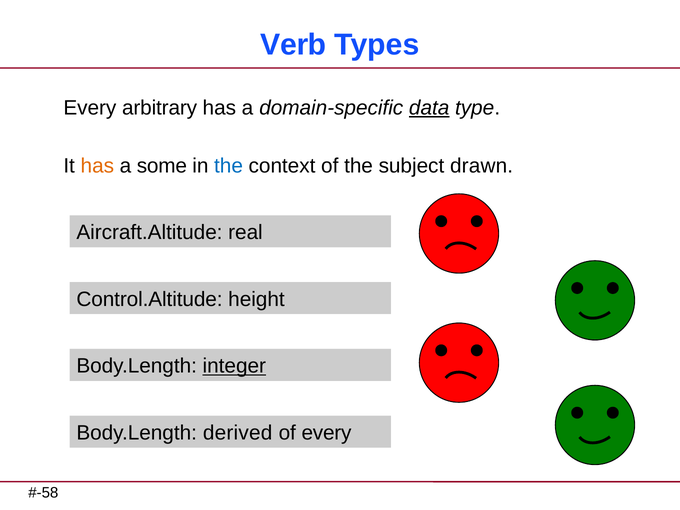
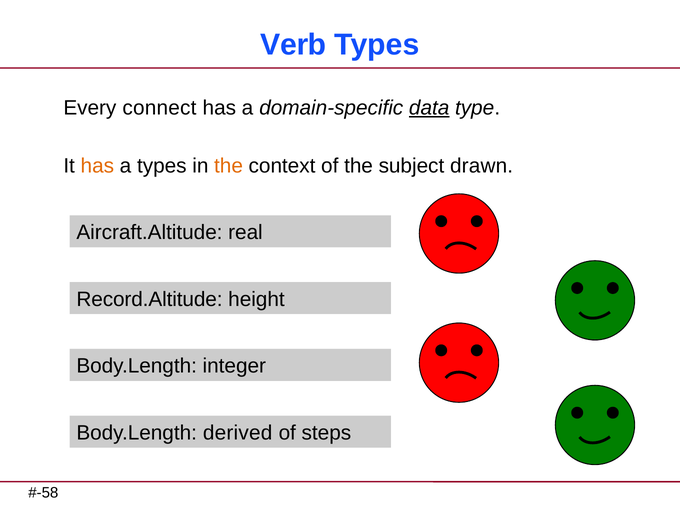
arbitrary: arbitrary -> connect
a some: some -> types
the at (229, 166) colour: blue -> orange
Control.Altitude: Control.Altitude -> Record.Altitude
integer underline: present -> none
of every: every -> steps
